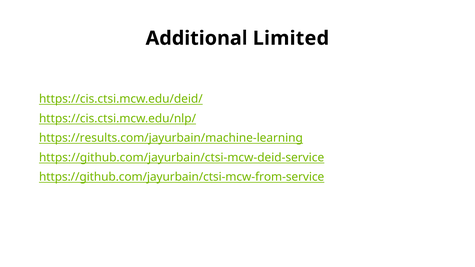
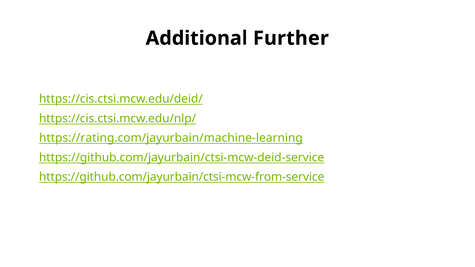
Limited: Limited -> Further
https://results.com/jayurbain/machine-learning: https://results.com/jayurbain/machine-learning -> https://rating.com/jayurbain/machine-learning
